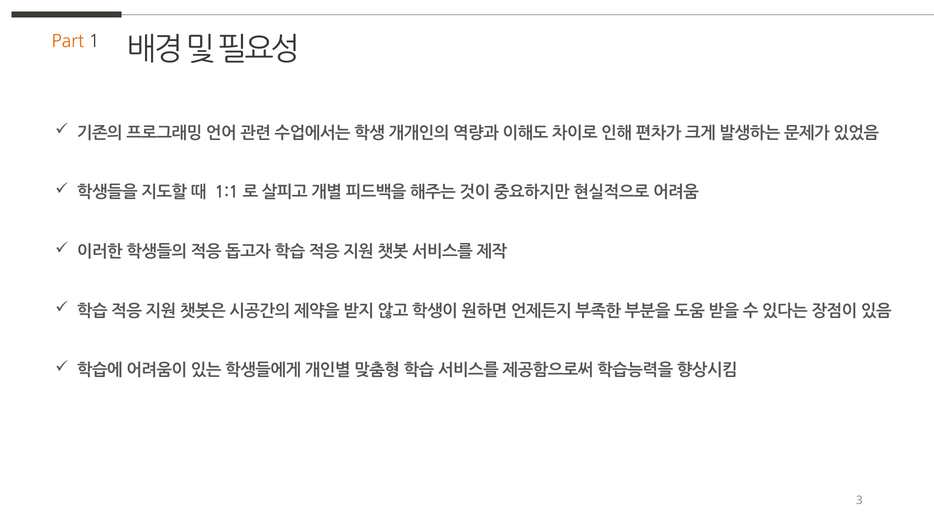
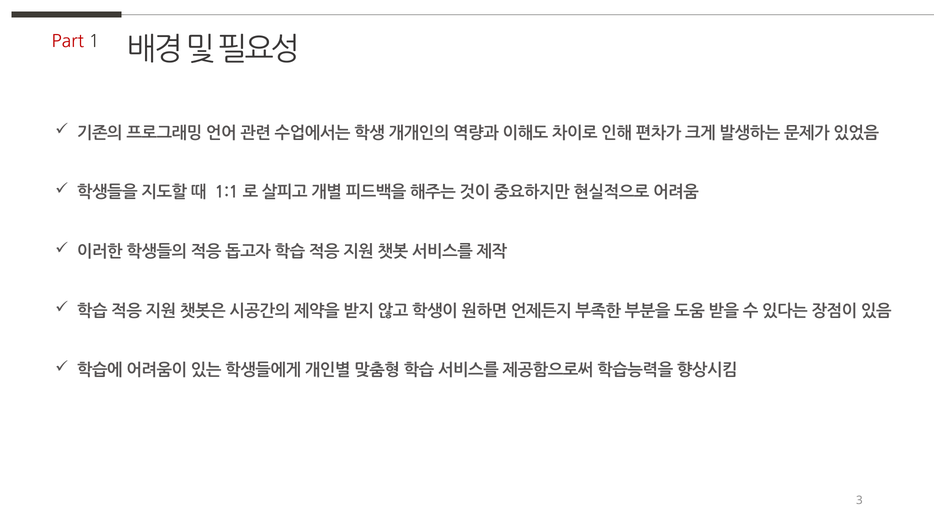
Part colour: orange -> red
